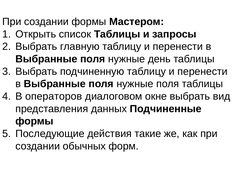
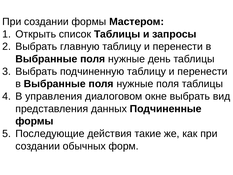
операторов: операторов -> управления
